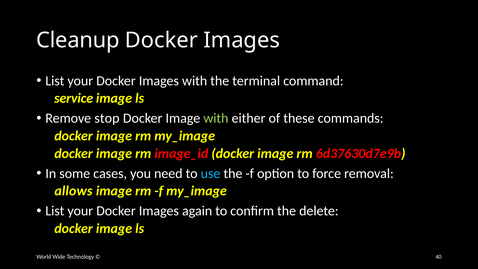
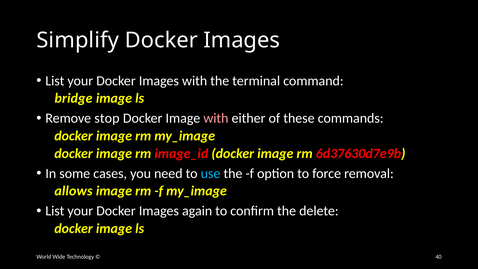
Cleanup: Cleanup -> Simplify
service: service -> bridge
with at (216, 118) colour: light green -> pink
